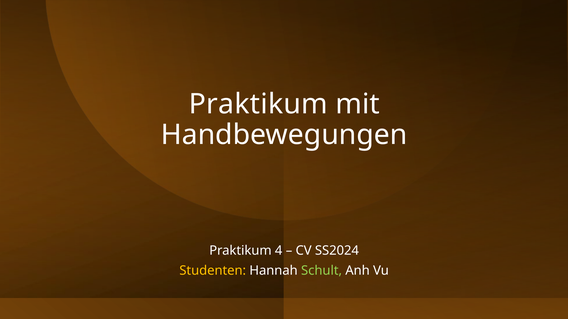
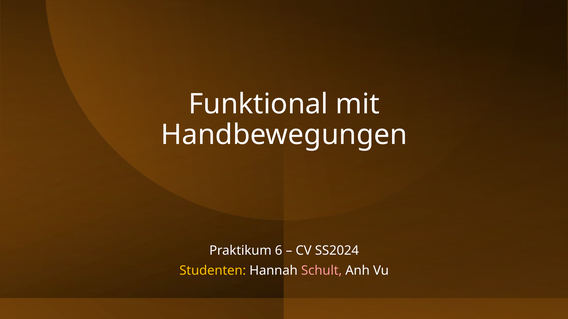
Praktikum at (258, 104): Praktikum -> Funktional
4: 4 -> 6
Schult colour: light green -> pink
